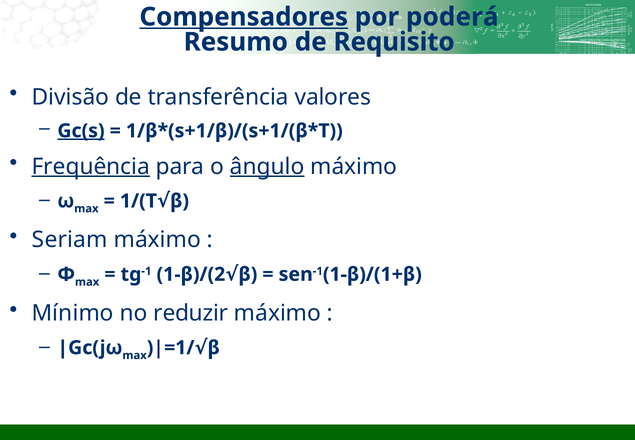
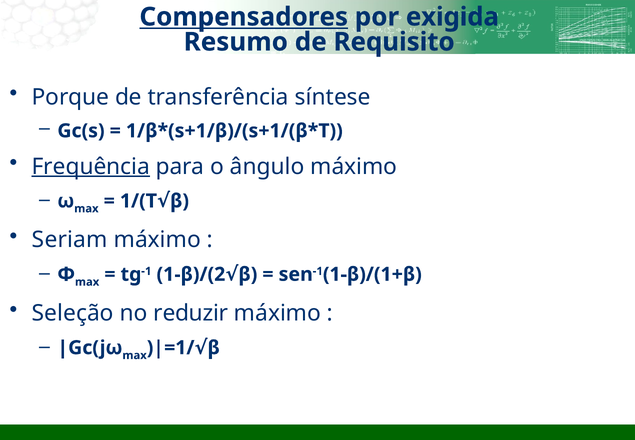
poderá: poderá -> exigida
Divisão: Divisão -> Porque
valores: valores -> síntese
Gc(s underline: present -> none
ângulo underline: present -> none
Mínimo: Mínimo -> Seleção
